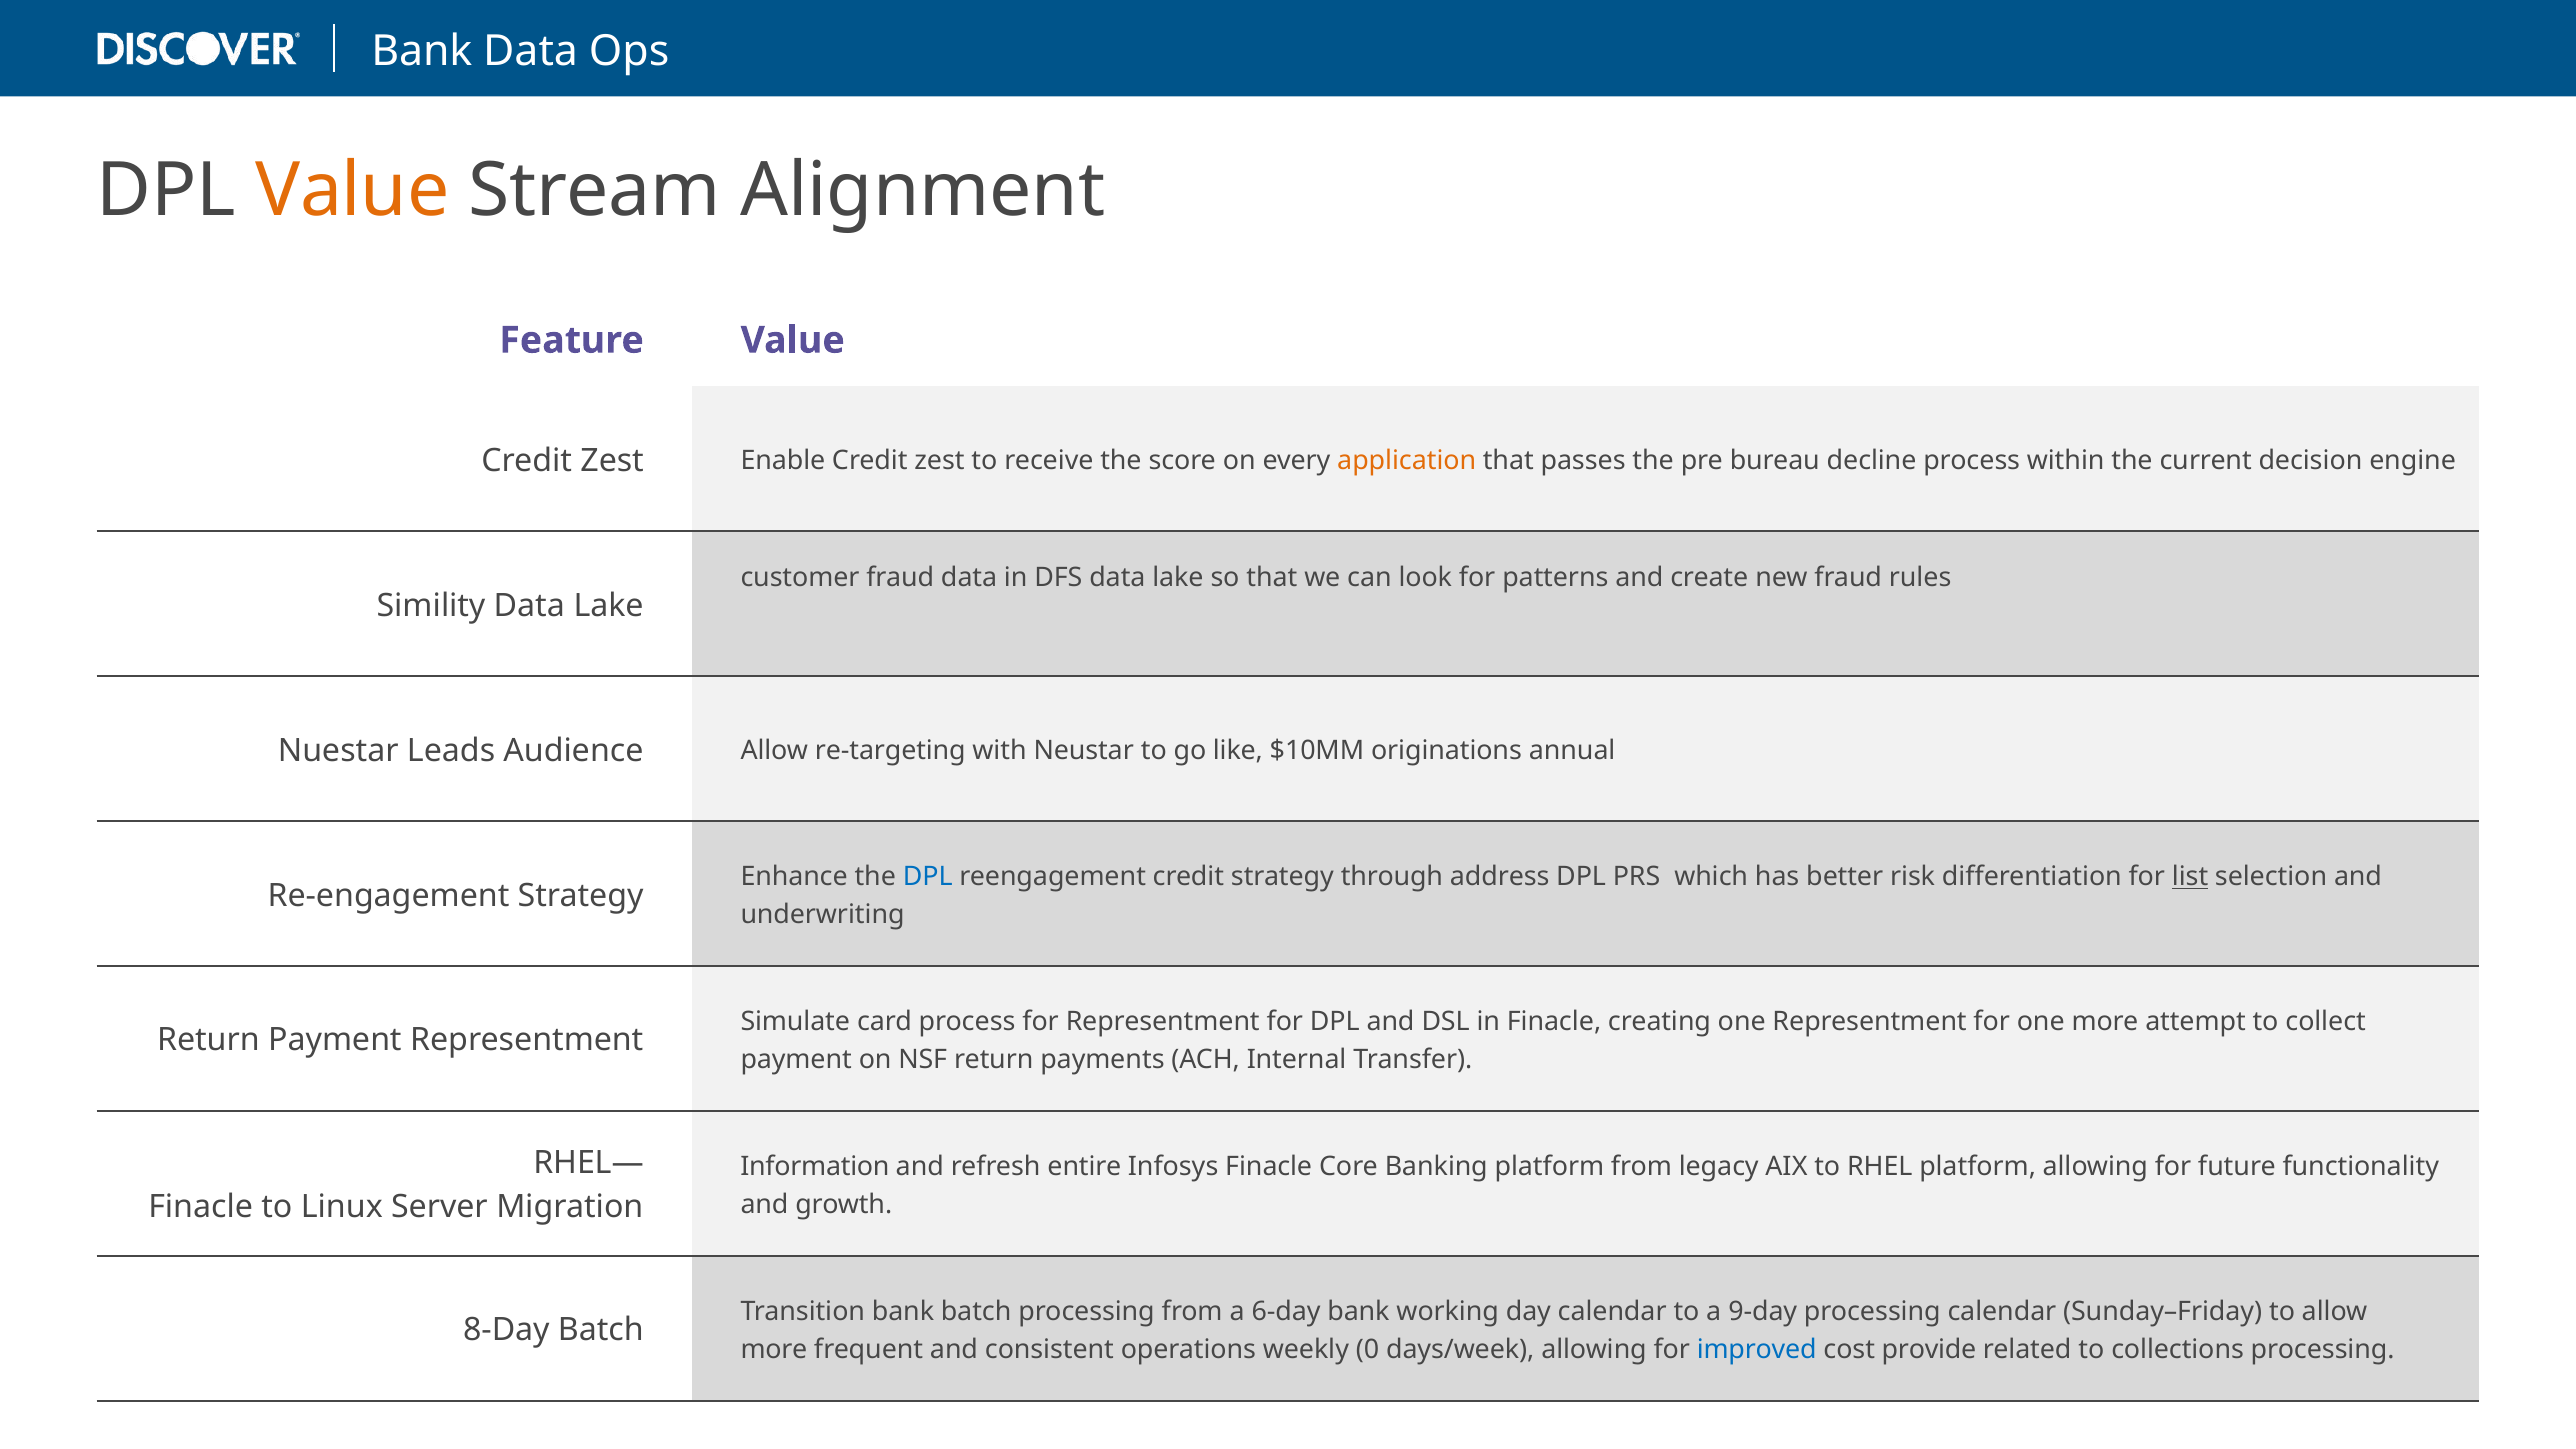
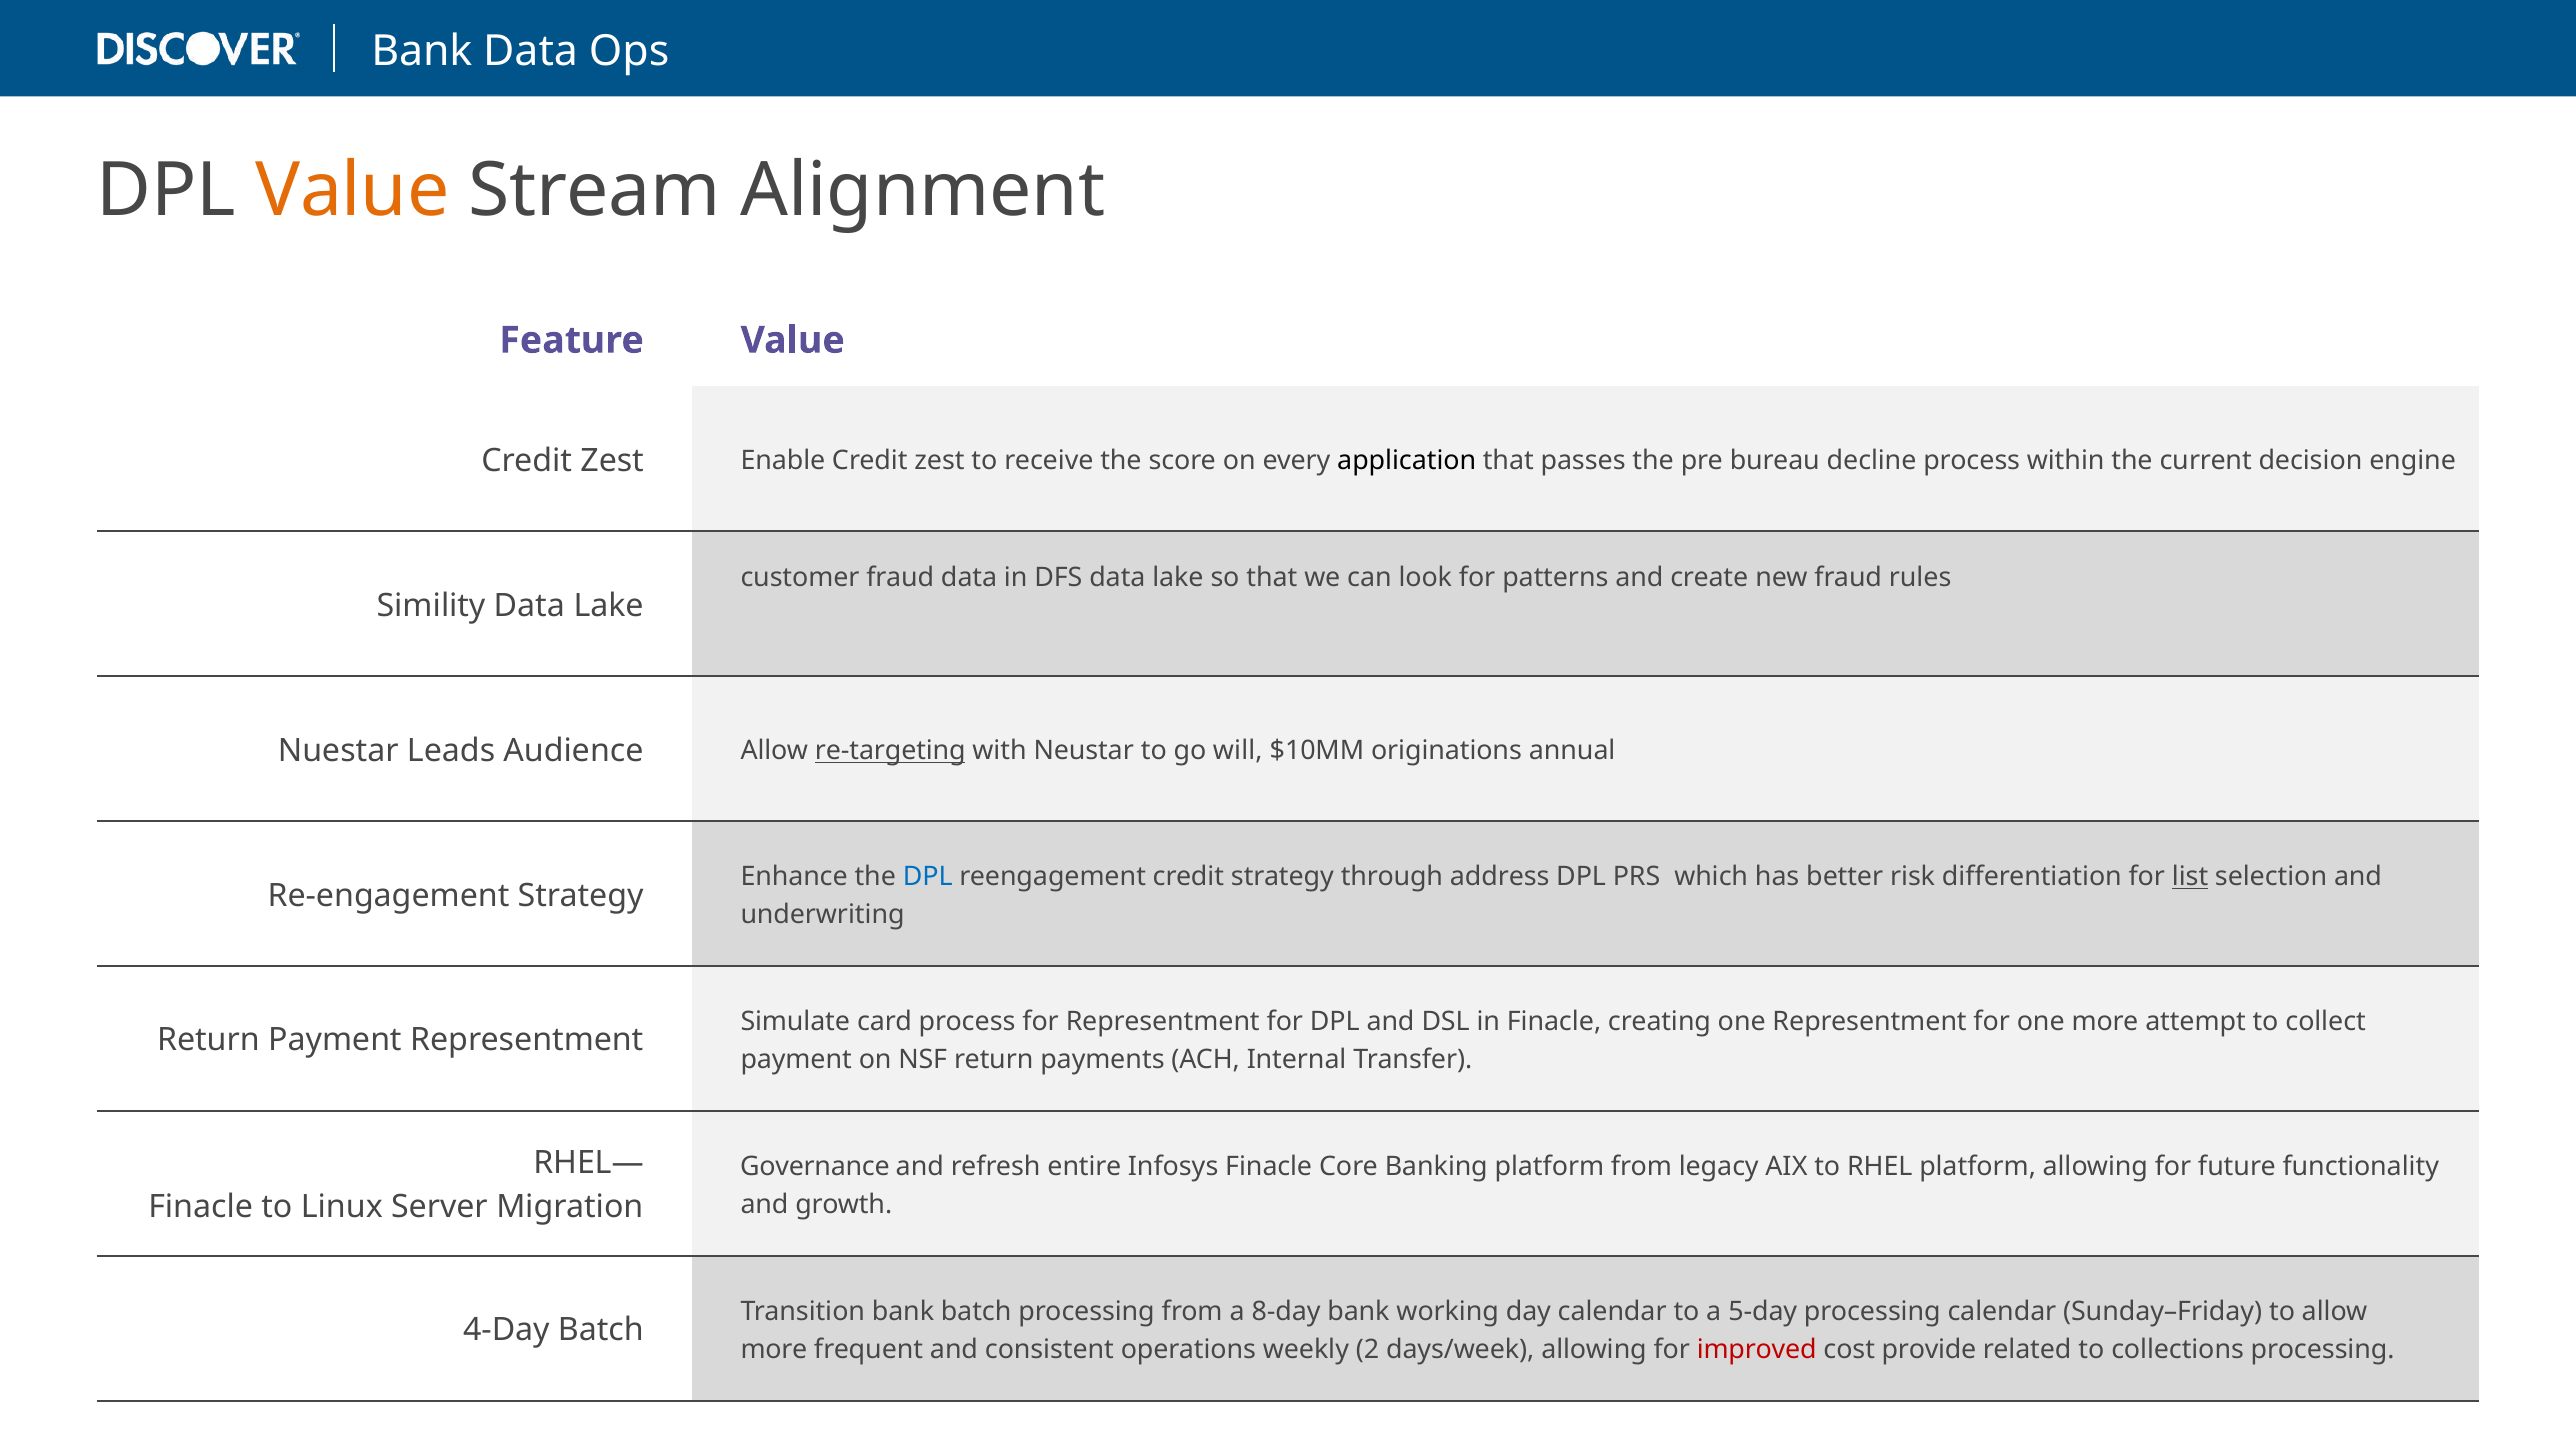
application colour: orange -> black
re-targeting underline: none -> present
like: like -> will
Information: Information -> Governance
6-day: 6-day -> 8-day
9-day: 9-day -> 5-day
8-Day: 8-Day -> 4-Day
weekly 0: 0 -> 2
improved colour: blue -> red
